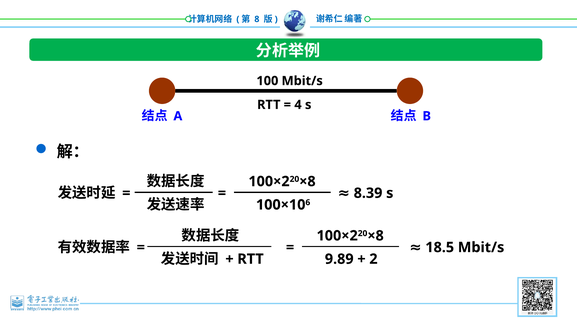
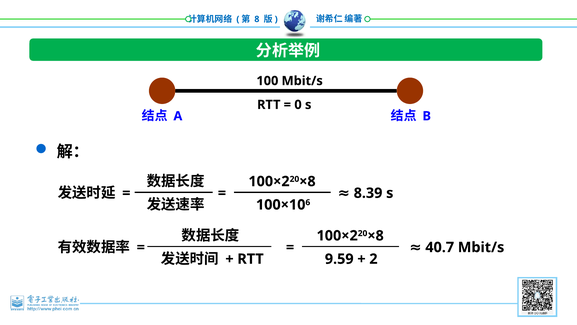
4: 4 -> 0
18.5: 18.5 -> 40.7
9.89: 9.89 -> 9.59
